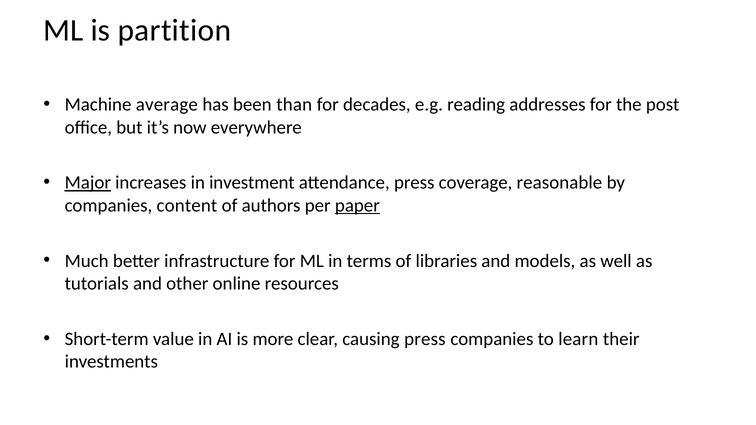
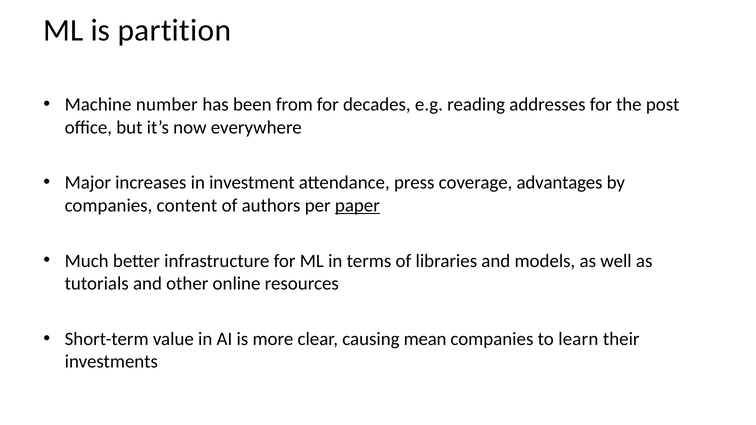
average: average -> number
than: than -> from
Major underline: present -> none
reasonable: reasonable -> advantages
causing press: press -> mean
